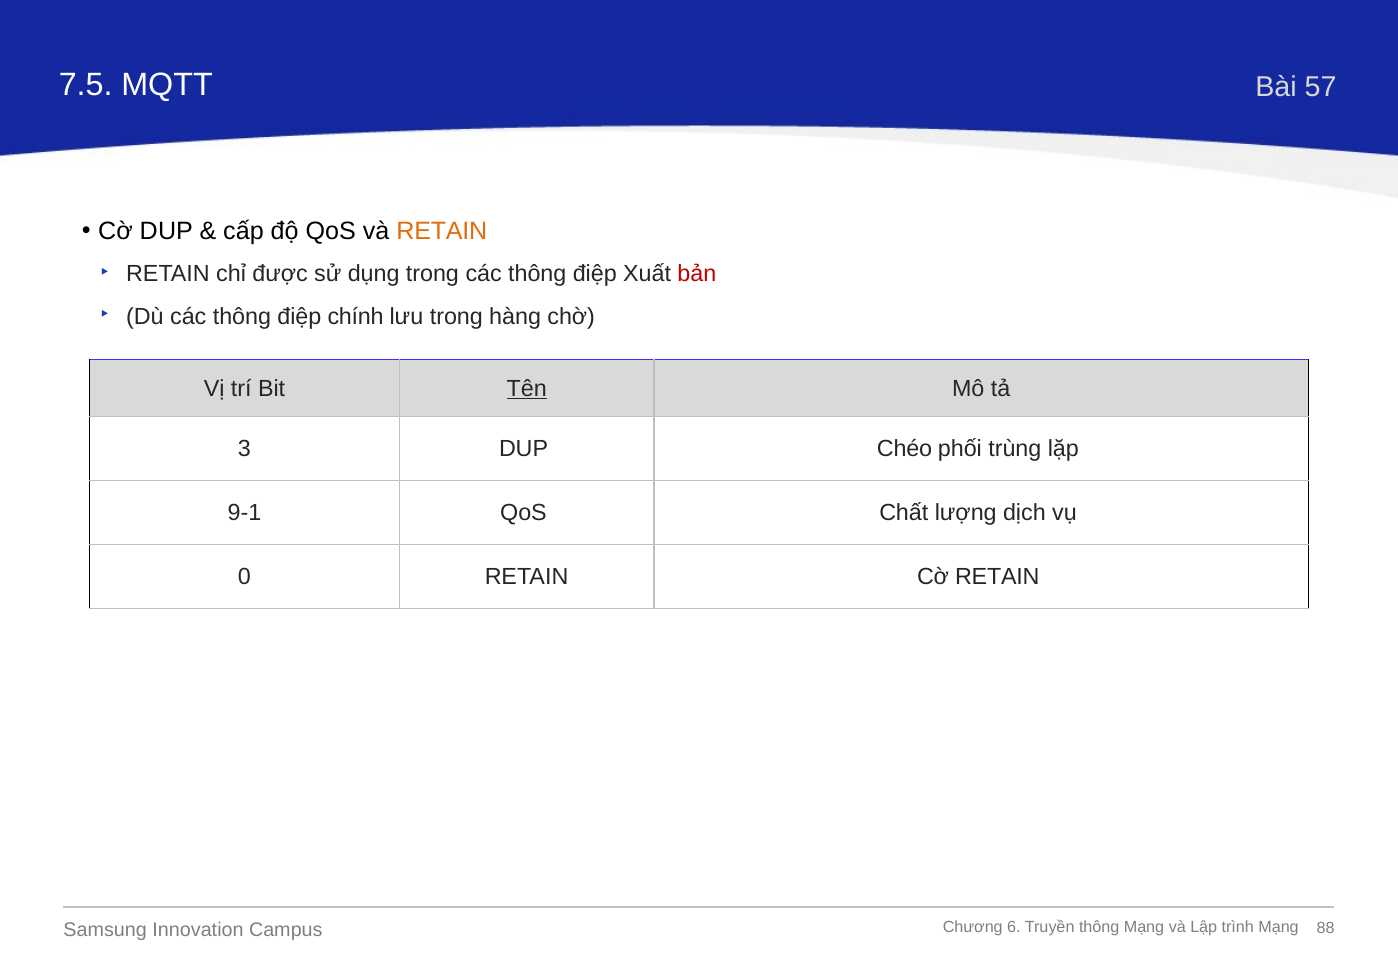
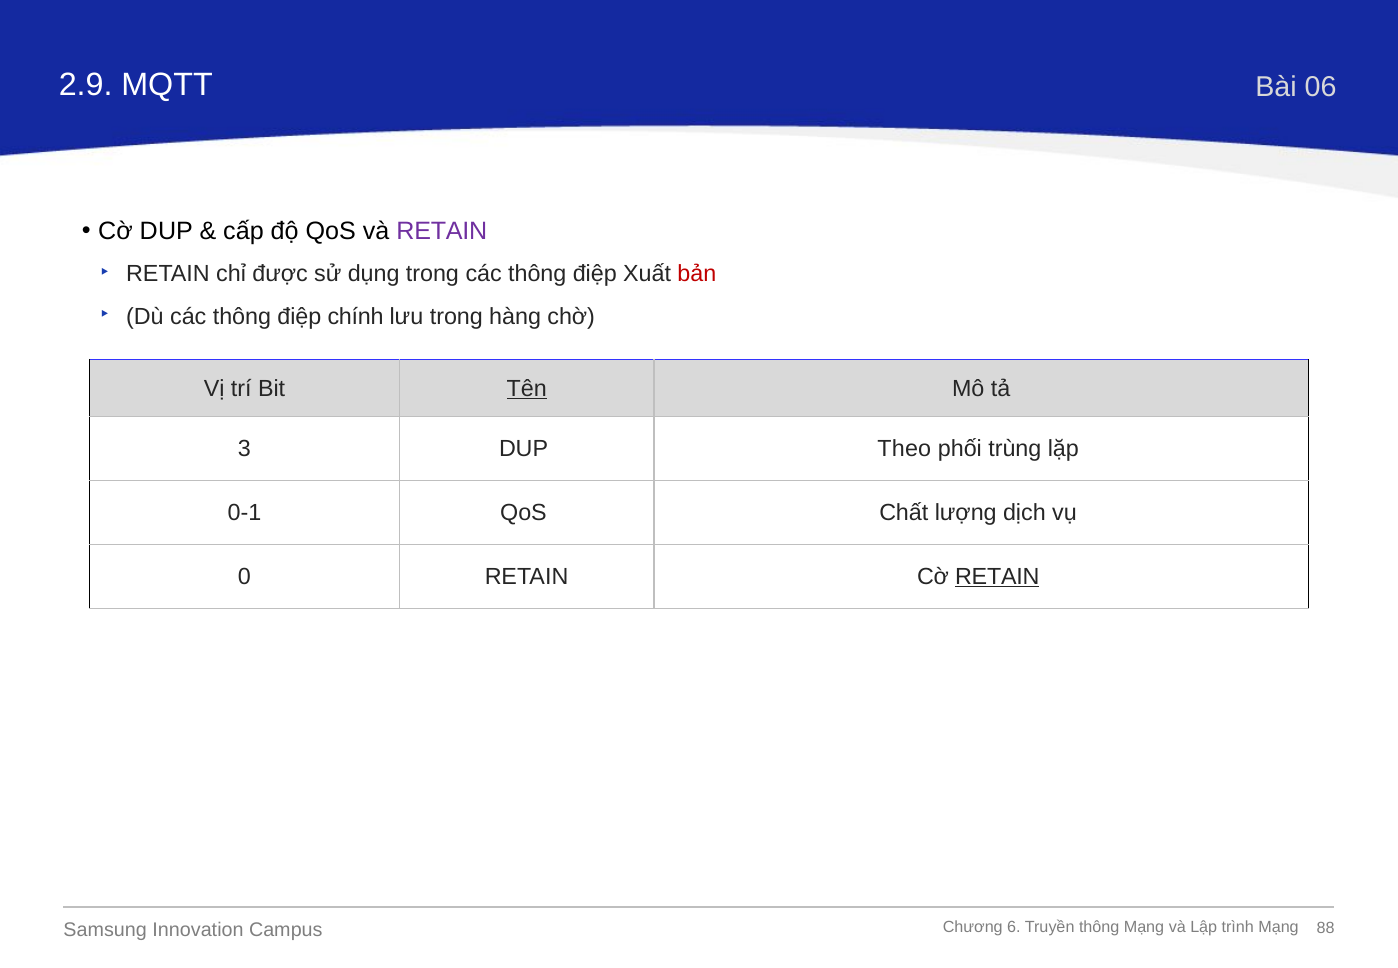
7.5: 7.5 -> 2.9
57: 57 -> 06
RETAIN at (442, 232) colour: orange -> purple
Chéo: Chéo -> Theo
9-1: 9-1 -> 0-1
RETAIN at (997, 577) underline: none -> present
